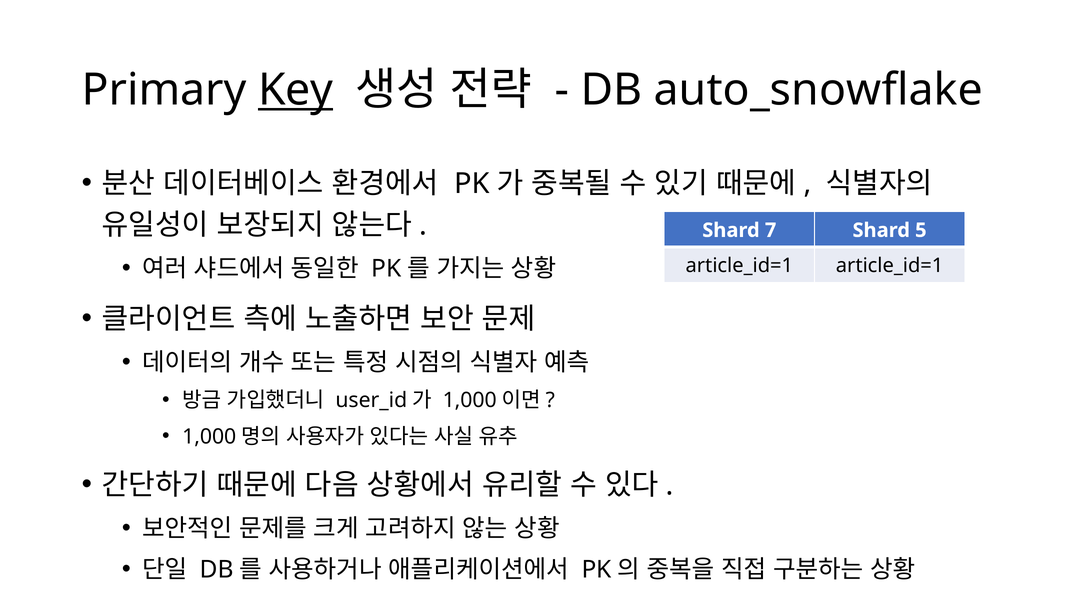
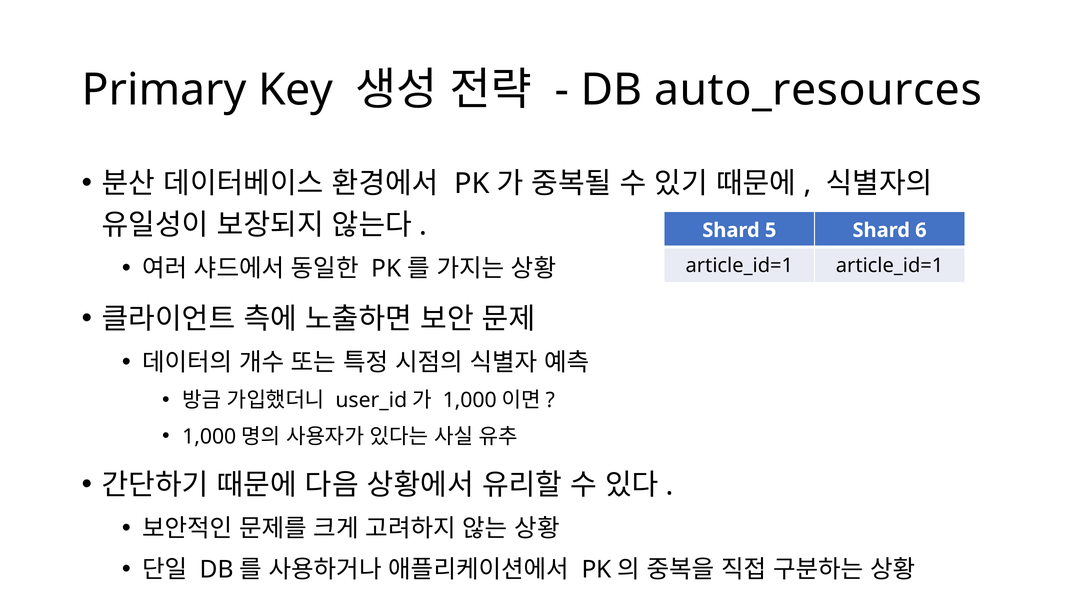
Key underline: present -> none
auto_snowflake: auto_snowflake -> auto_resources
7: 7 -> 5
5: 5 -> 6
